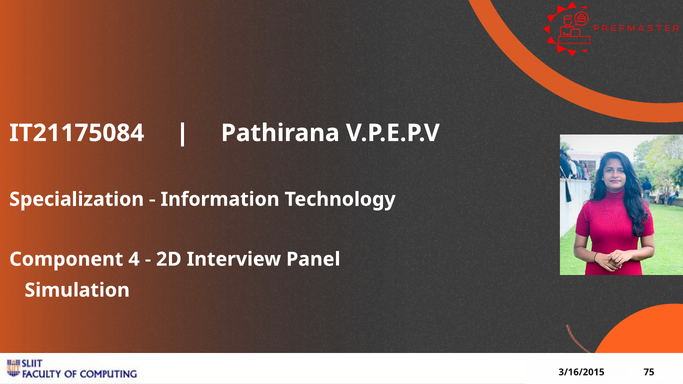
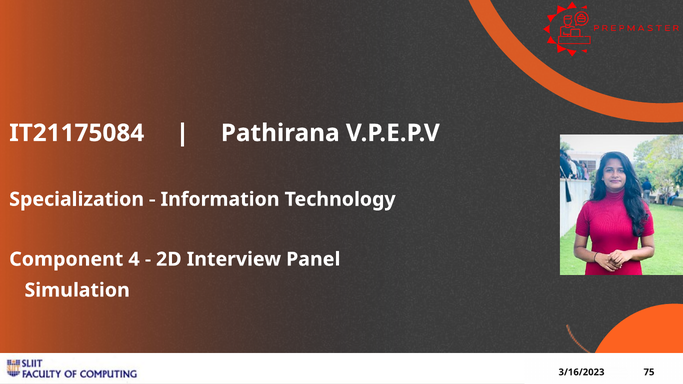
3/16/2015: 3/16/2015 -> 3/16/2023
